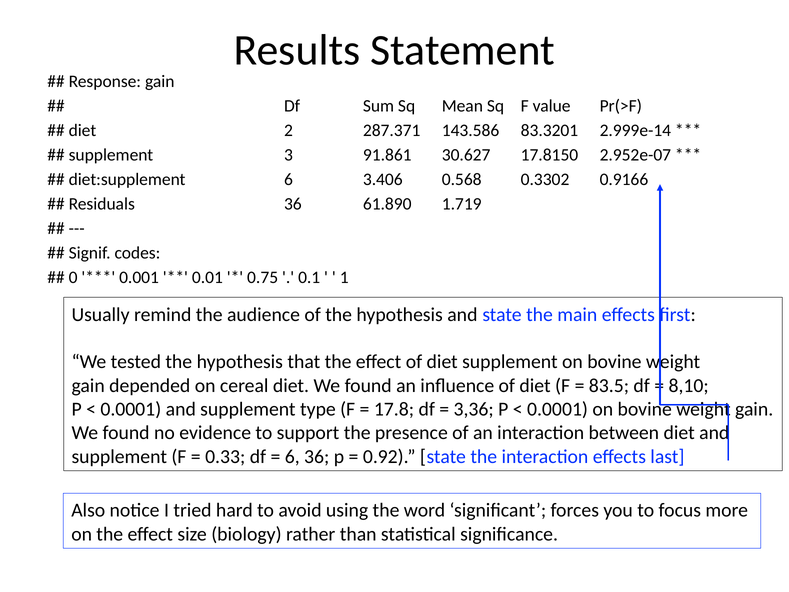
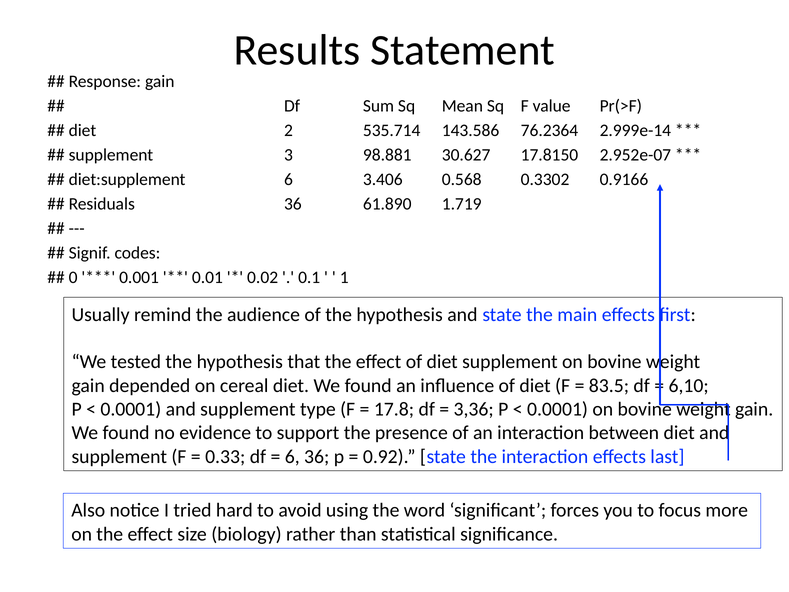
287.371: 287.371 -> 535.714
83.3201: 83.3201 -> 76.2364
91.861: 91.861 -> 98.881
0.75: 0.75 -> 0.02
8,10: 8,10 -> 6,10
